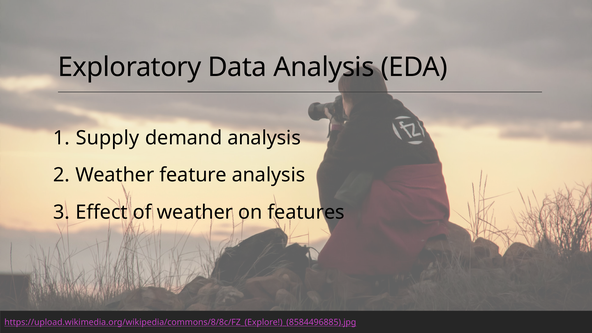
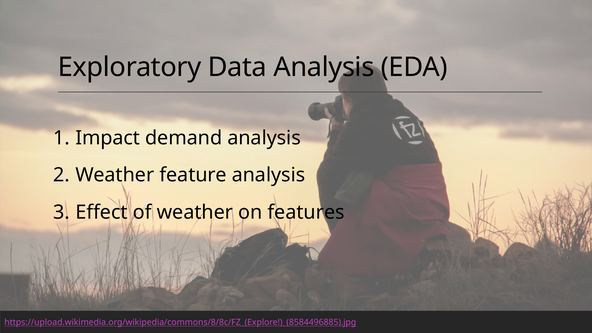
Supply: Supply -> Impact
